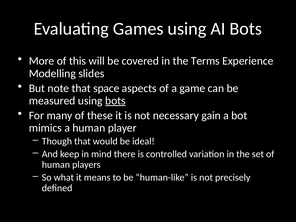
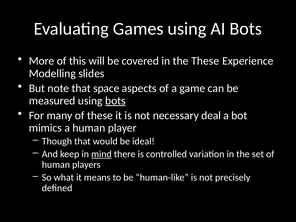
the Terms: Terms -> These
gain: gain -> deal
mind underline: none -> present
